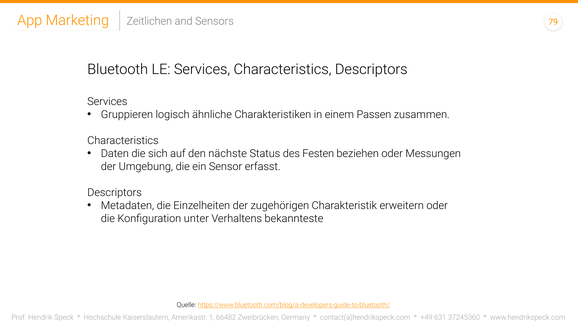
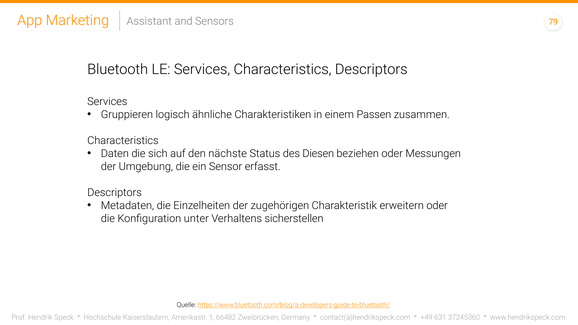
Zeitlichen: Zeitlichen -> Assistant
Festen: Festen -> Diesen
bekannteste: bekannteste -> sicherstellen
